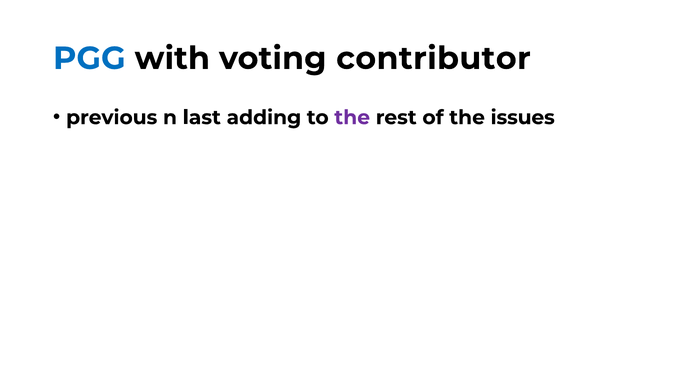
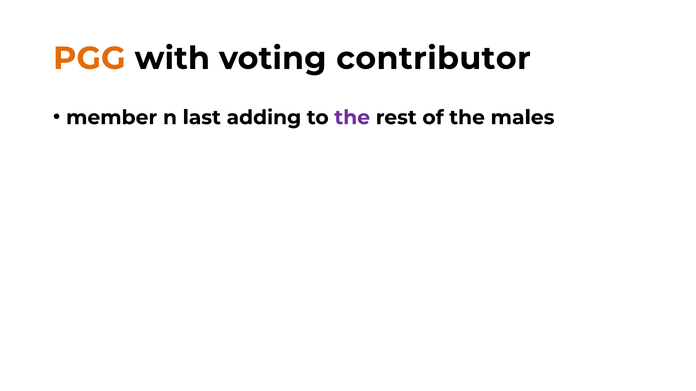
PGG colour: blue -> orange
previous: previous -> member
issues: issues -> males
